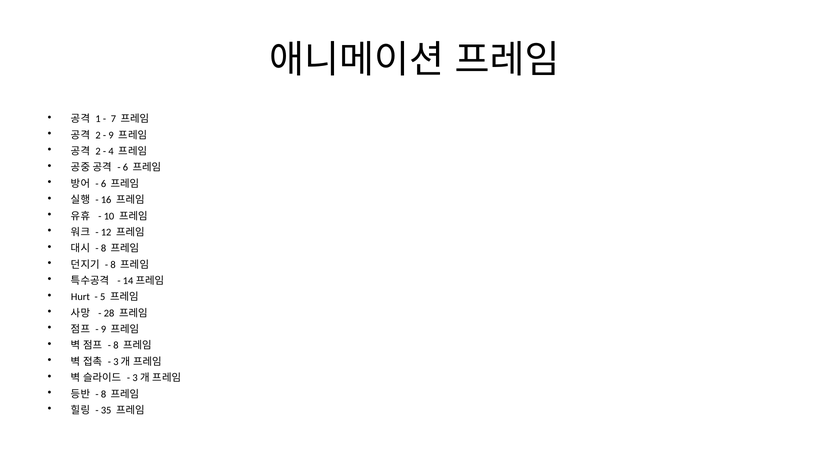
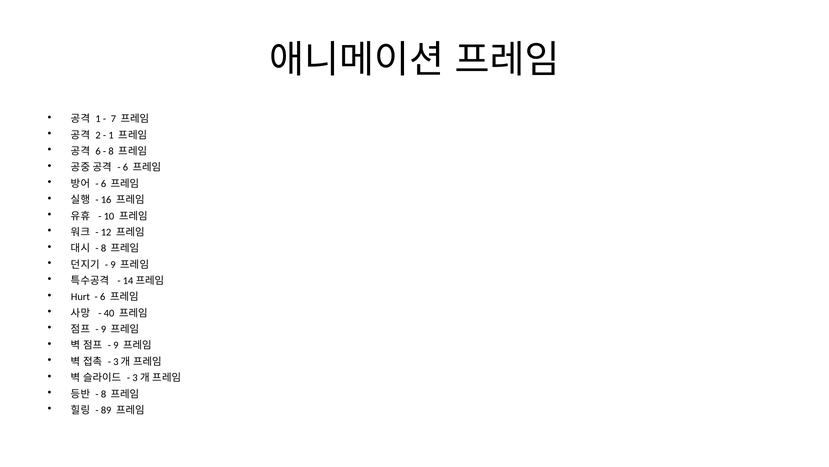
9 at (111, 135): 9 -> 1
2 at (98, 151): 2 -> 6
4 at (111, 151): 4 -> 8
8 at (113, 264): 8 -> 9
5 at (103, 297): 5 -> 6
28: 28 -> 40
8 at (116, 345): 8 -> 9
35: 35 -> 89
